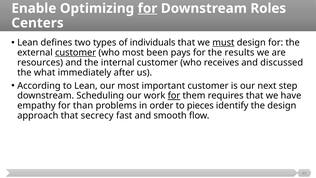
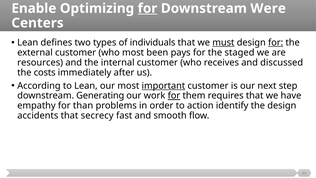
Roles: Roles -> Were
for at (276, 43) underline: none -> present
customer at (76, 52) underline: present -> none
results: results -> staged
what: what -> costs
important underline: none -> present
Scheduling: Scheduling -> Generating
pieces: pieces -> action
approach: approach -> accidents
